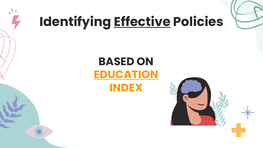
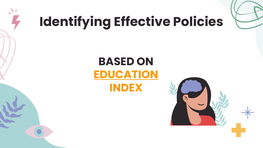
Effective underline: present -> none
